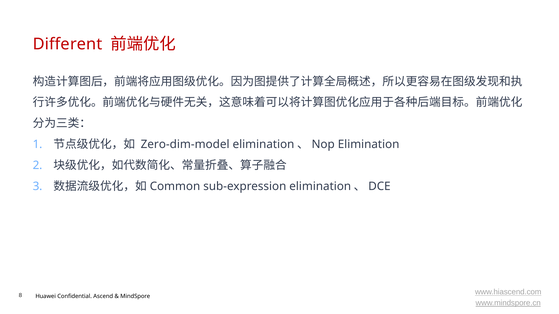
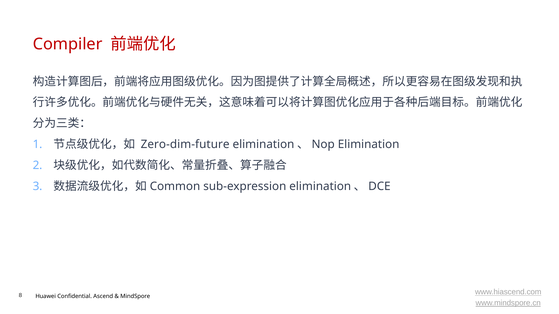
Different: Different -> Compiler
Zero-dim-model: Zero-dim-model -> Zero-dim-future
